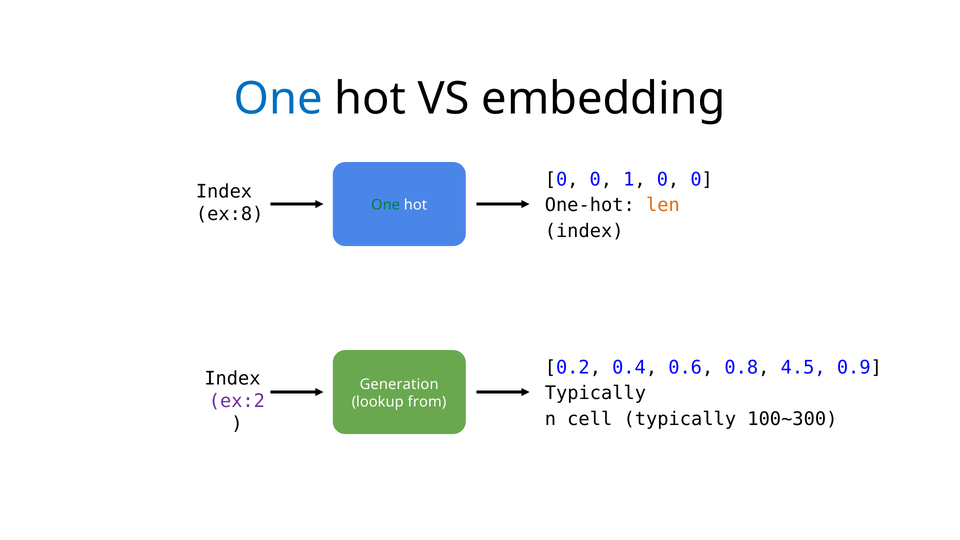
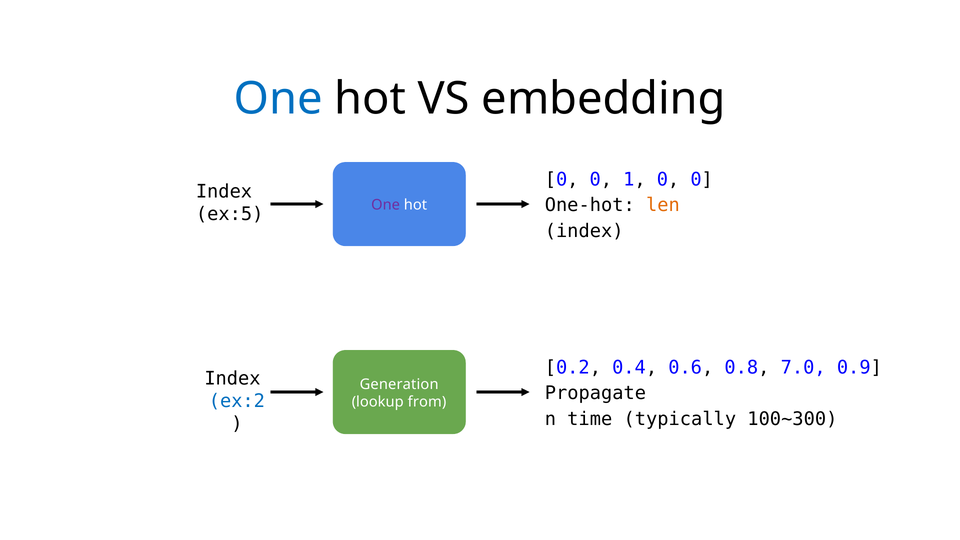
One at (386, 205) colour: green -> purple
ex:8: ex:8 -> ex:5
4.5: 4.5 -> 7.0
Typically at (595, 393): Typically -> Propagate
ex:2 colour: purple -> blue
cell: cell -> time
